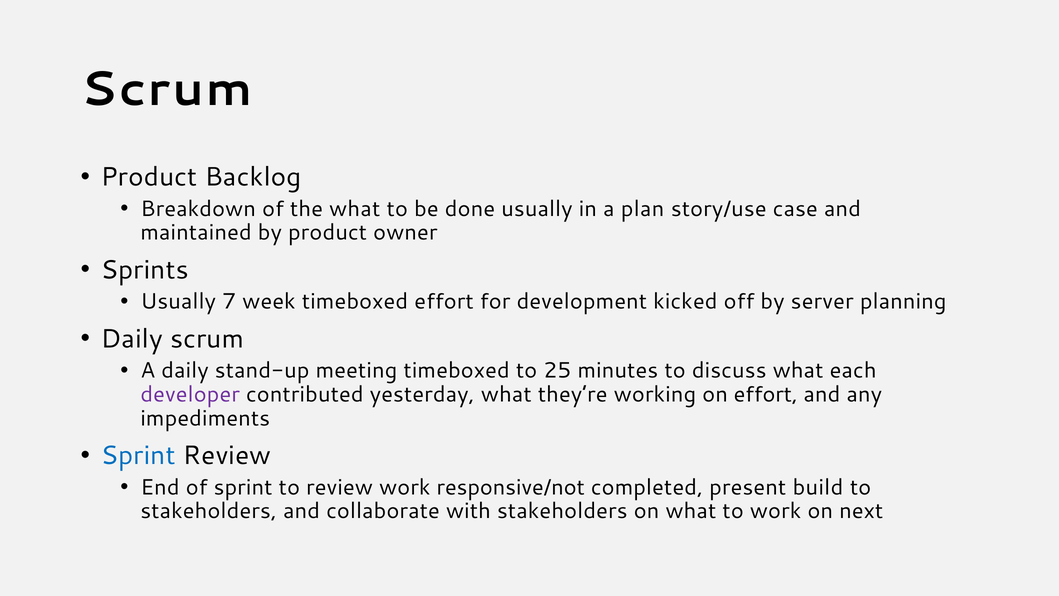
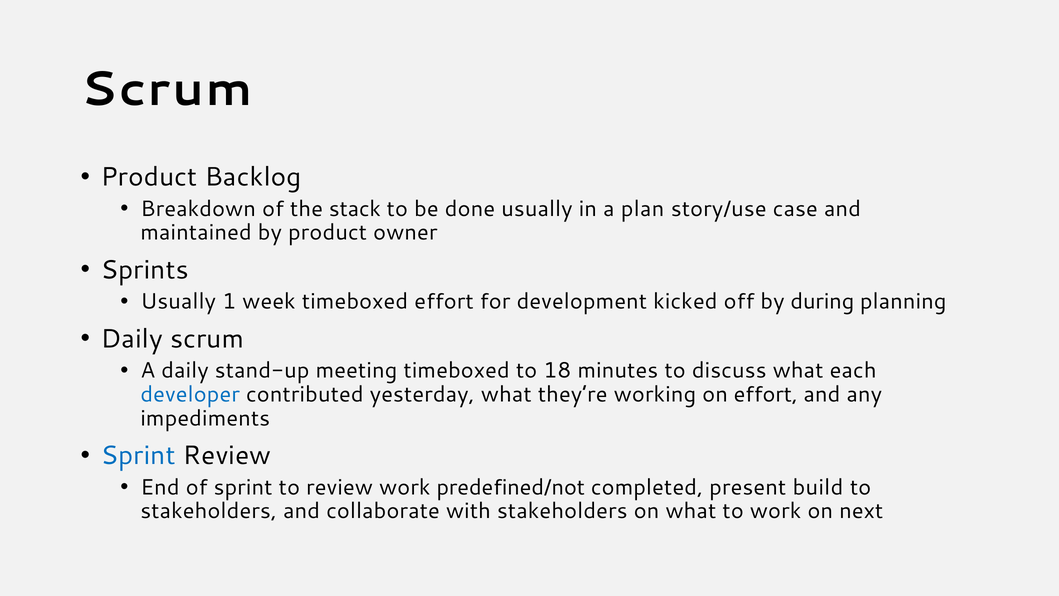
the what: what -> stack
7: 7 -> 1
server: server -> during
25: 25 -> 18
developer colour: purple -> blue
responsive/not: responsive/not -> predefined/not
